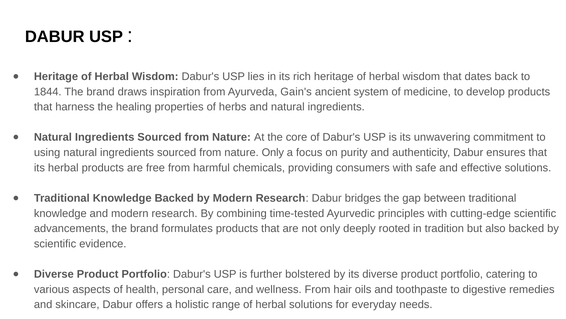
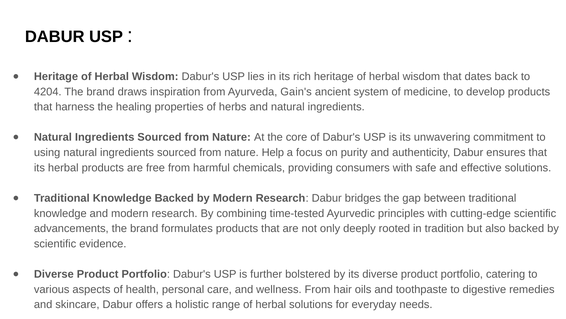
1844: 1844 -> 4204
nature Only: Only -> Help
